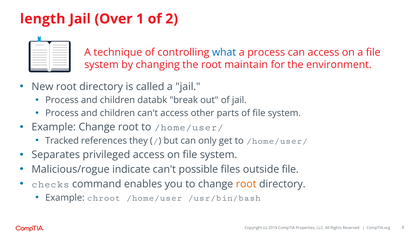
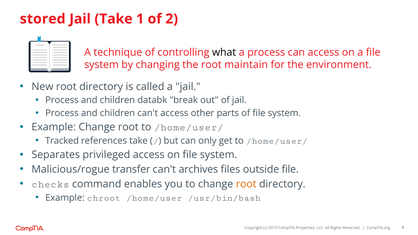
length: length -> stored
Jail Over: Over -> Take
what colour: blue -> black
references they: they -> take
indicate: indicate -> transfer
possible: possible -> archives
